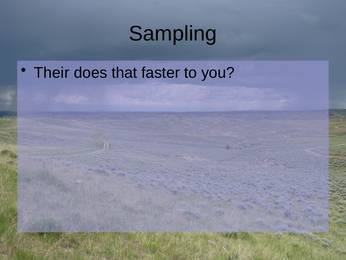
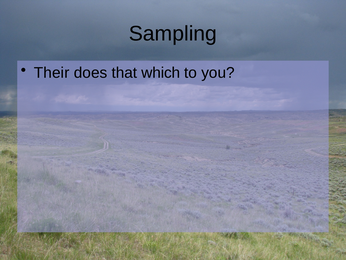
faster: faster -> which
